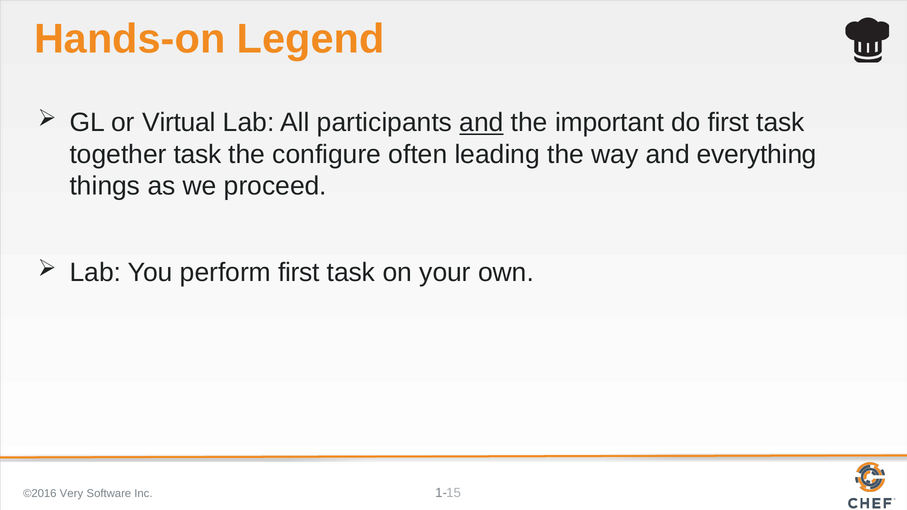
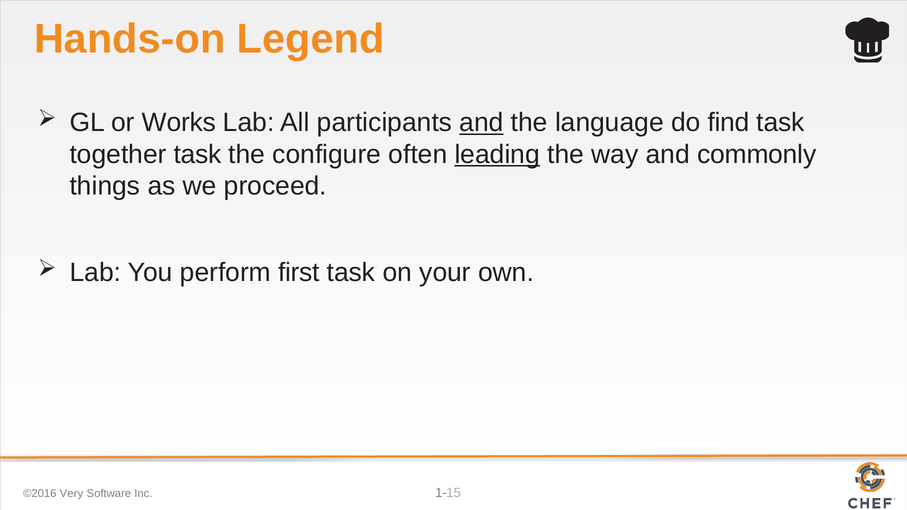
Virtual: Virtual -> Works
important: important -> language
do first: first -> find
leading underline: none -> present
everything: everything -> commonly
